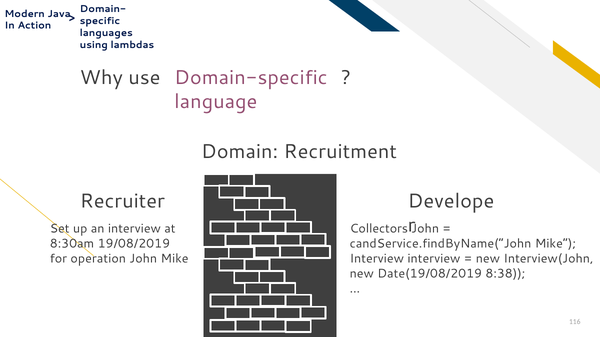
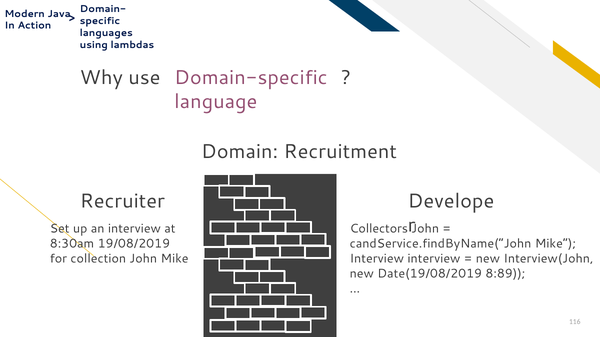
operation: operation -> collection
8:38: 8:38 -> 8:89
